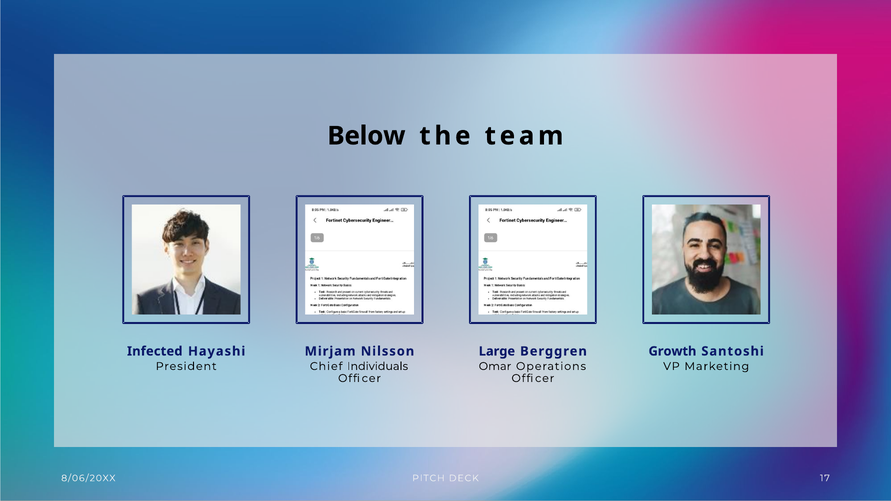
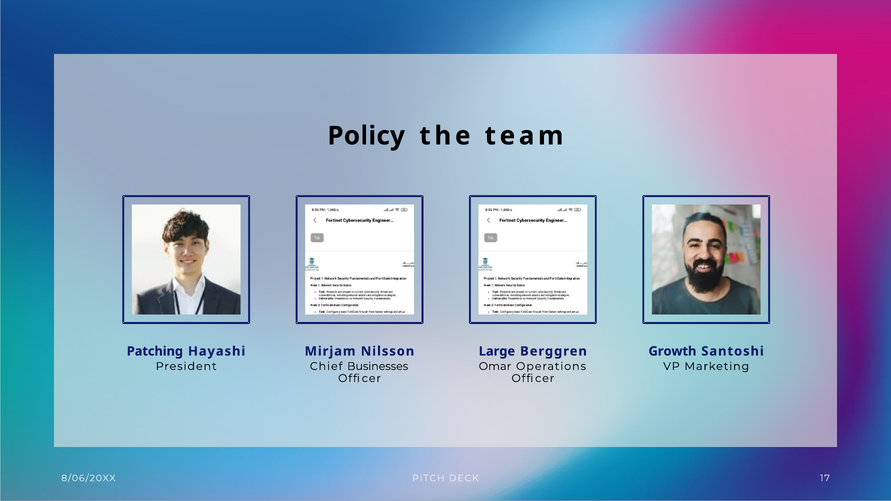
Below: Below -> Policy
Infected: Infected -> Patching
Individuals: Individuals -> Businesses
